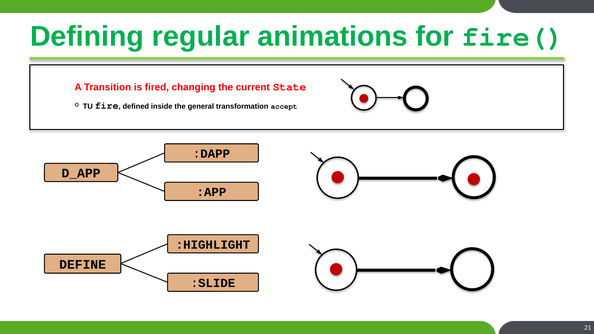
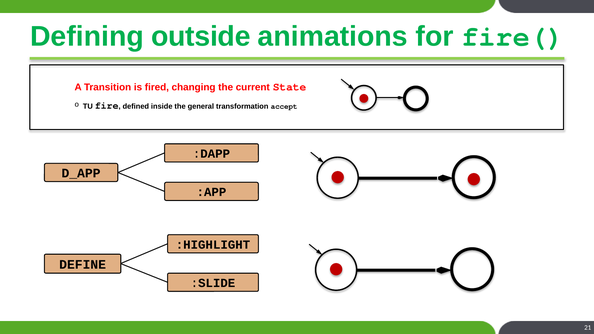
regular: regular -> outside
